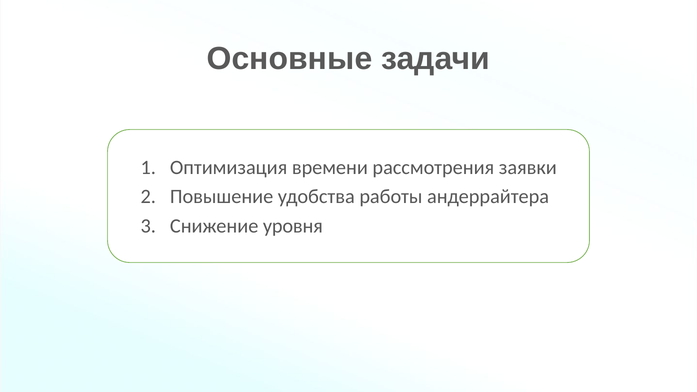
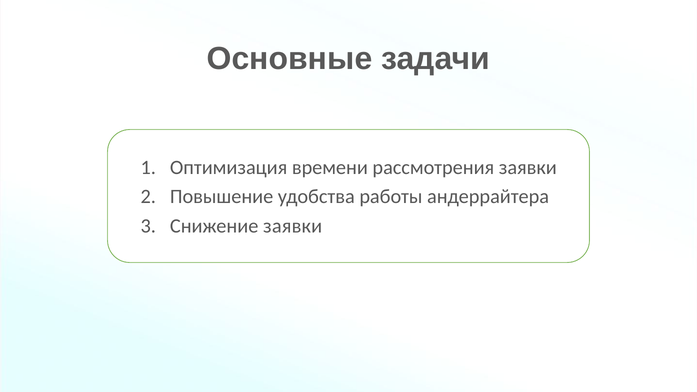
Снижение уровня: уровня -> заявки
